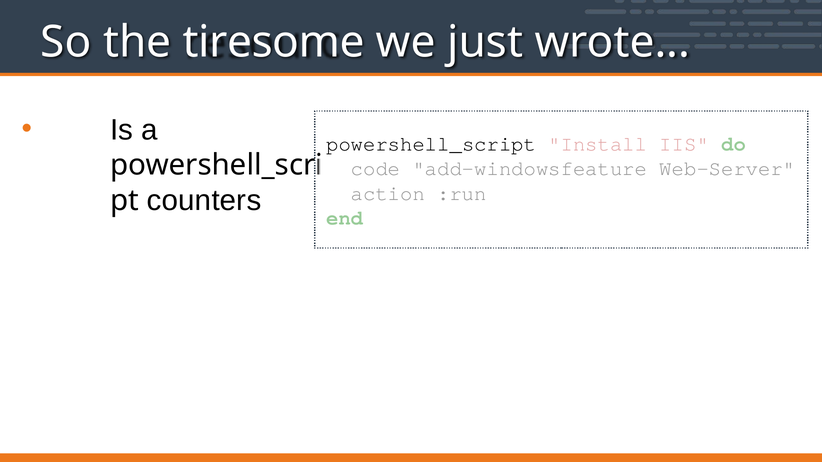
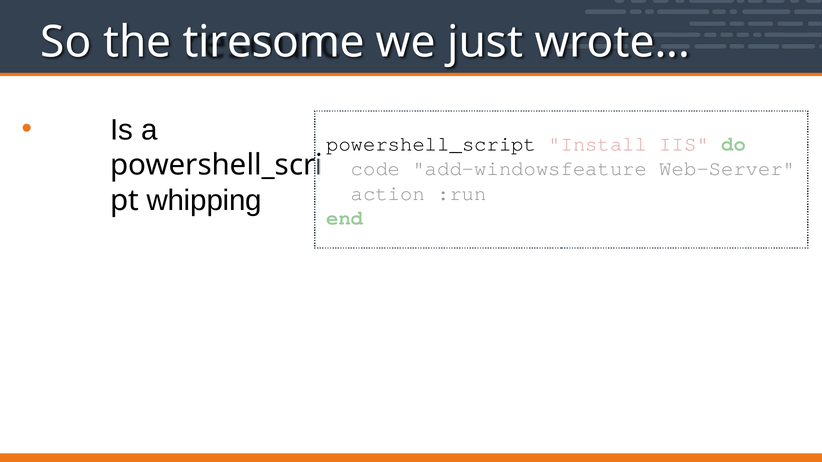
counters: counters -> whipping
